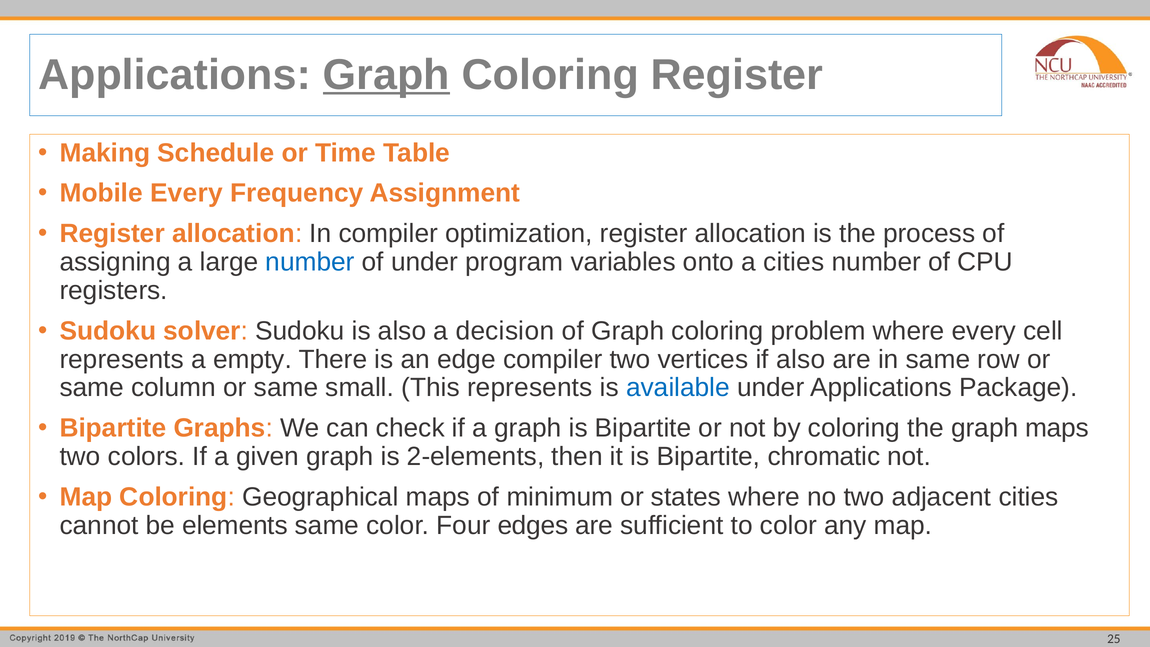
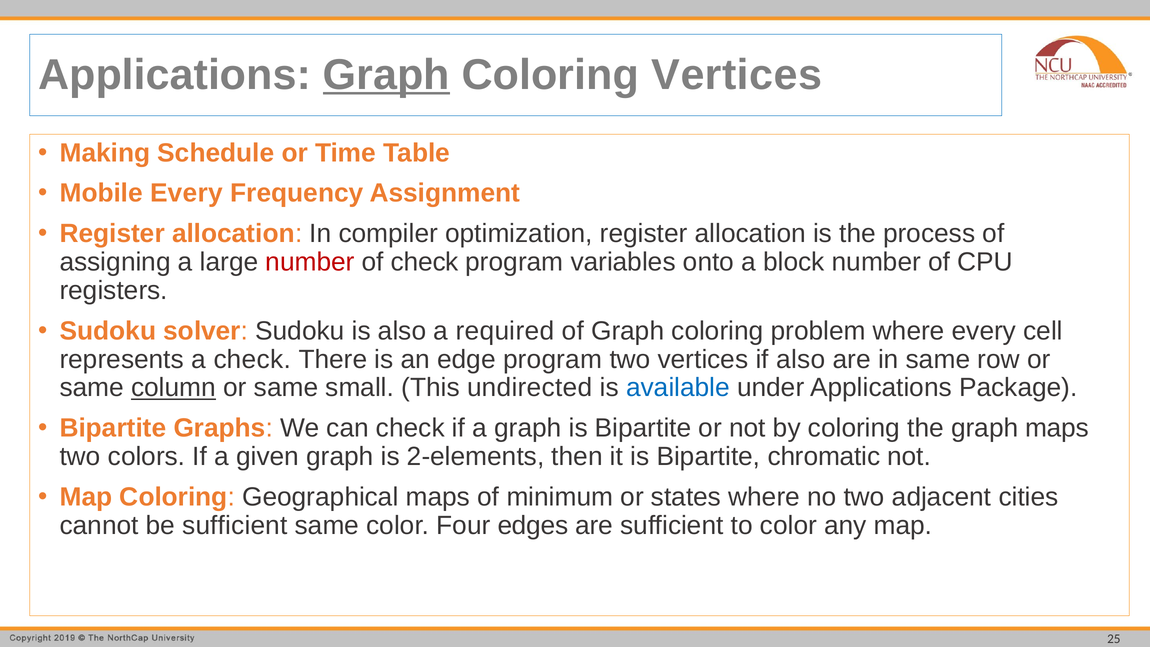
Coloring Register: Register -> Vertices
number at (310, 262) colour: blue -> red
of under: under -> check
a cities: cities -> block
decision: decision -> required
a empty: empty -> check
edge compiler: compiler -> program
column underline: none -> present
This represents: represents -> undirected
be elements: elements -> sufficient
